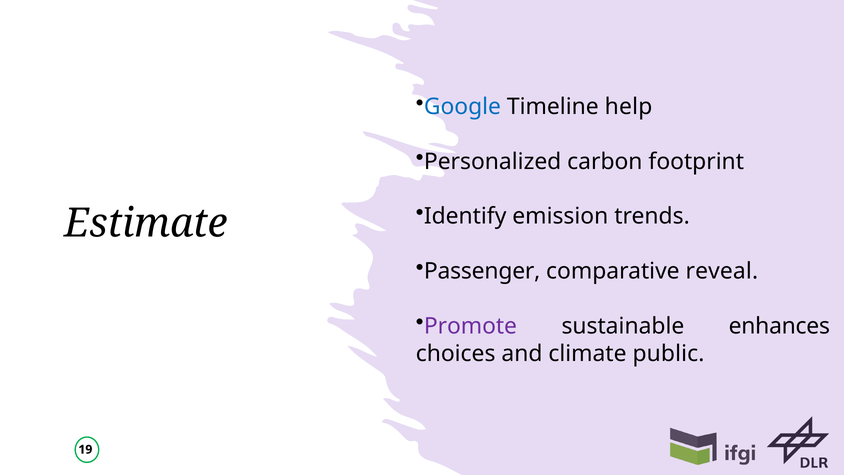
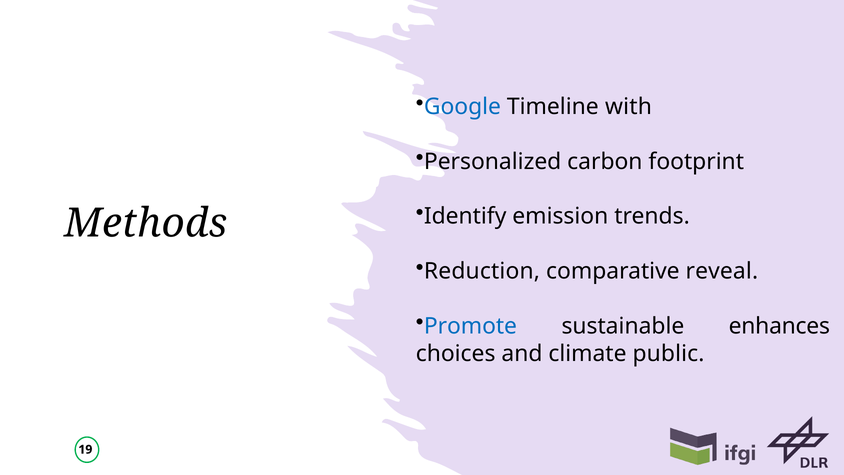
help: help -> with
Estimate: Estimate -> Methods
Passenger: Passenger -> Reduction
Promote colour: purple -> blue
